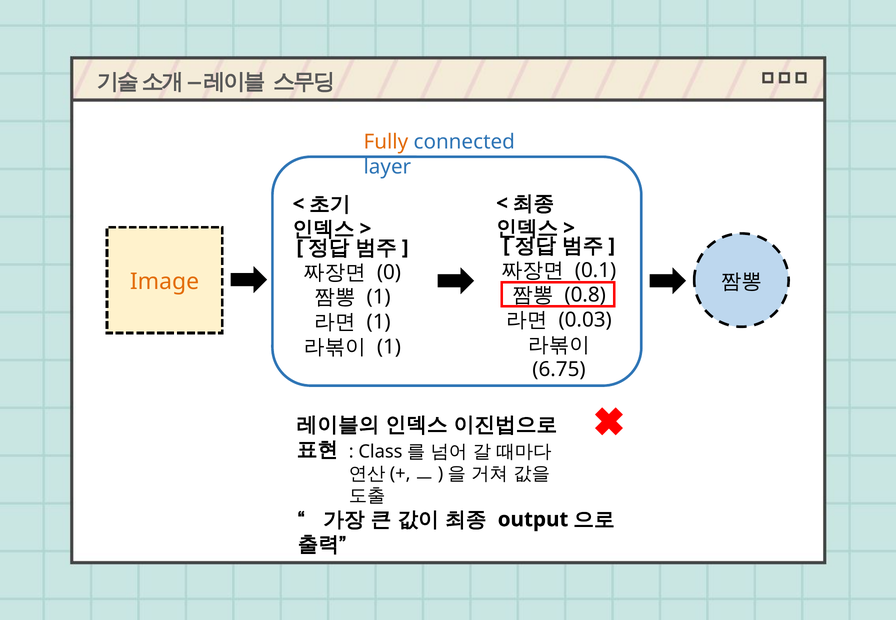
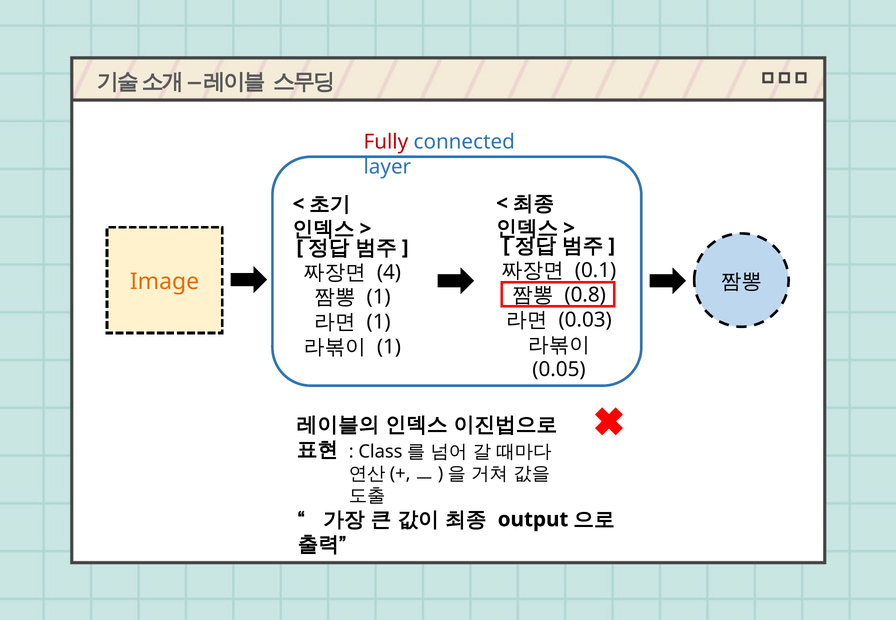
Fully colour: orange -> red
0: 0 -> 4
6.75: 6.75 -> 0.05
